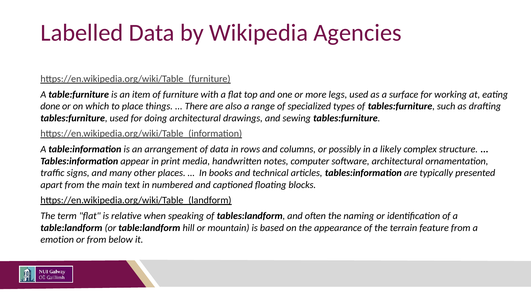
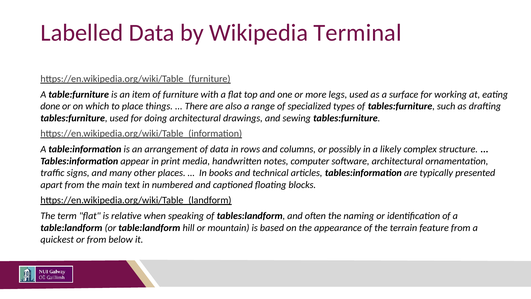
Agencies: Agencies -> Terminal
emotion: emotion -> quickest
